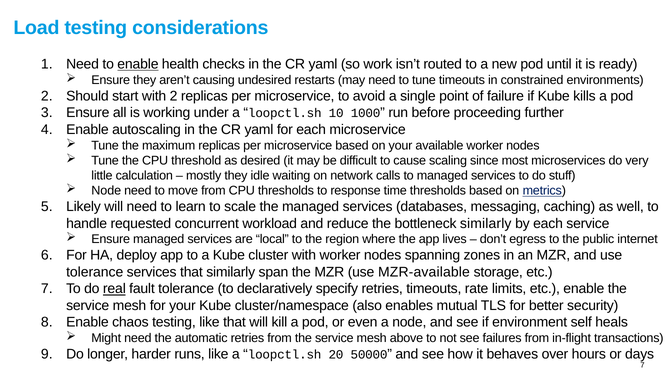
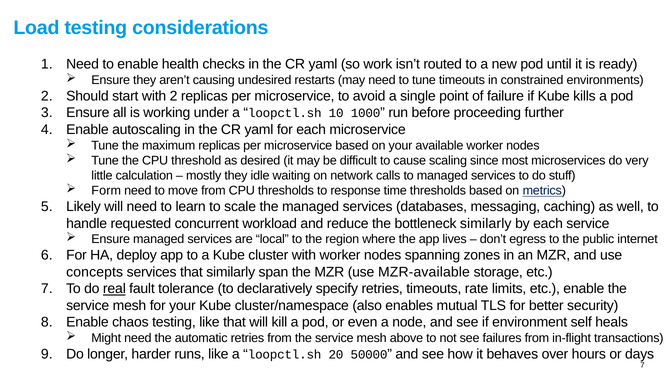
enable at (138, 64) underline: present -> none
Node at (106, 191): Node -> Form
tolerance at (95, 272): tolerance -> concepts
